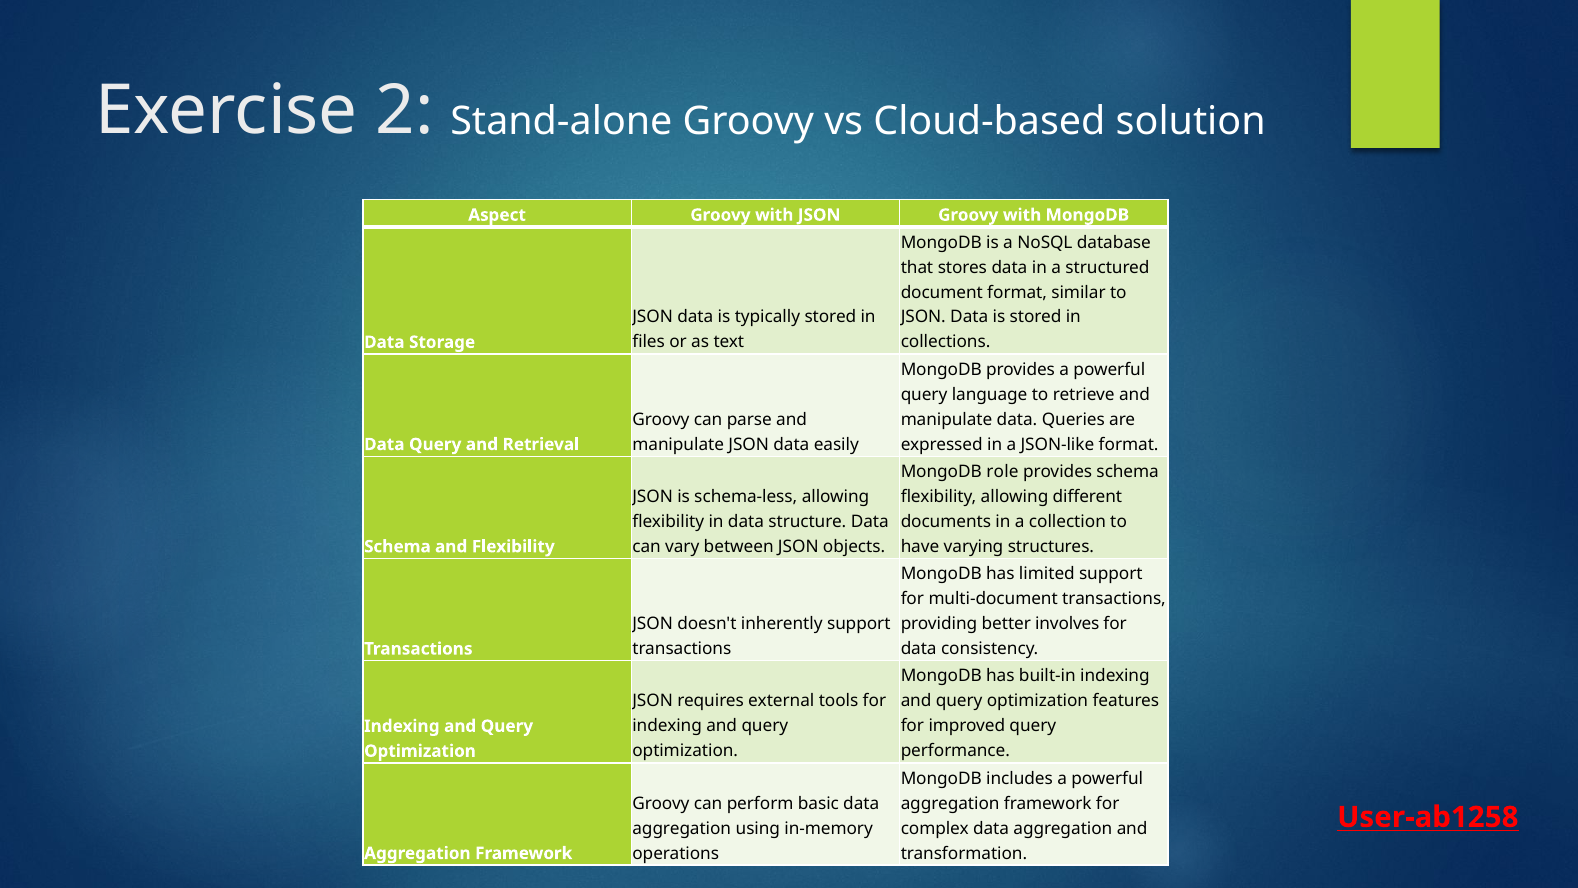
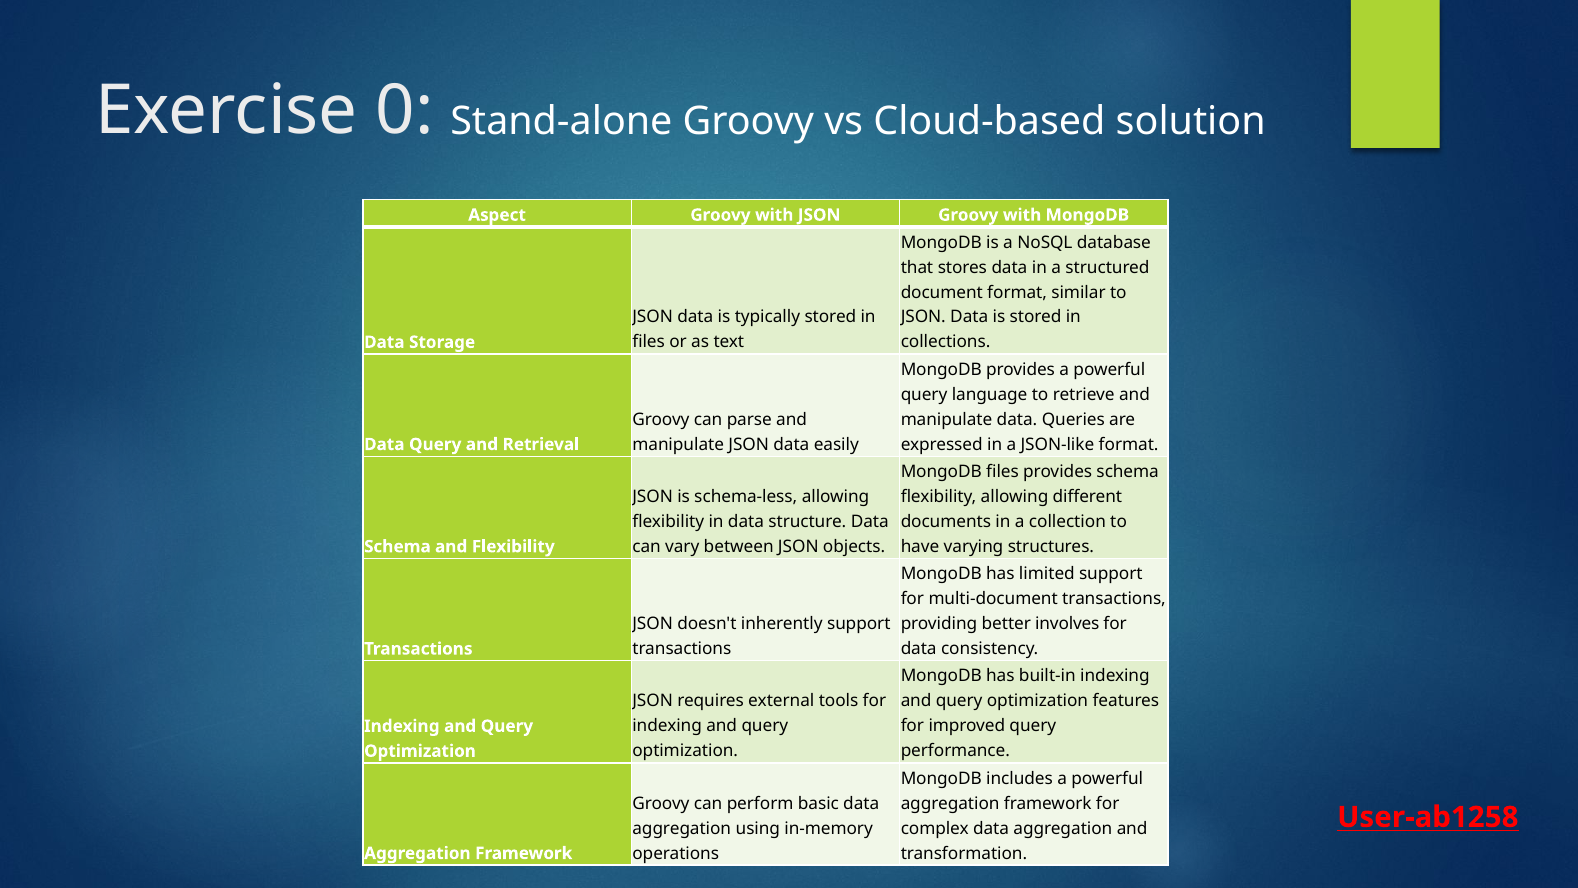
2: 2 -> 0
MongoDB role: role -> files
